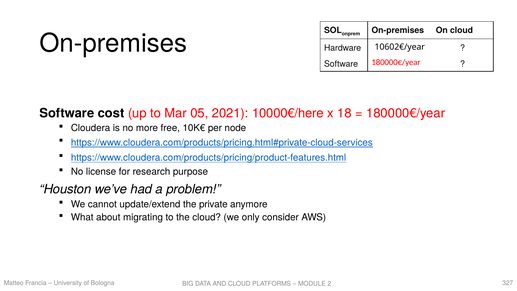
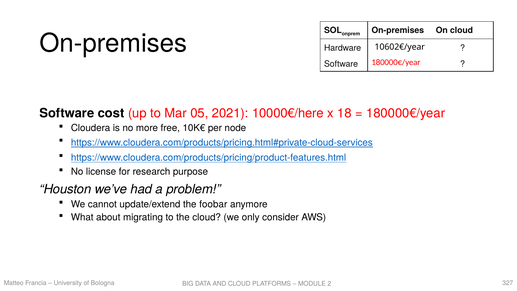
private: private -> foobar
